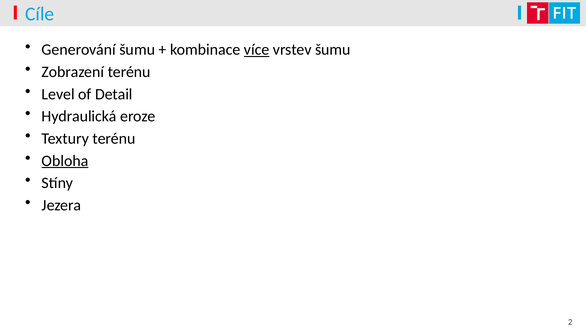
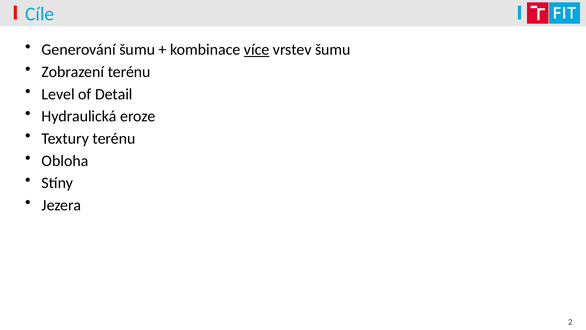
Obloha underline: present -> none
